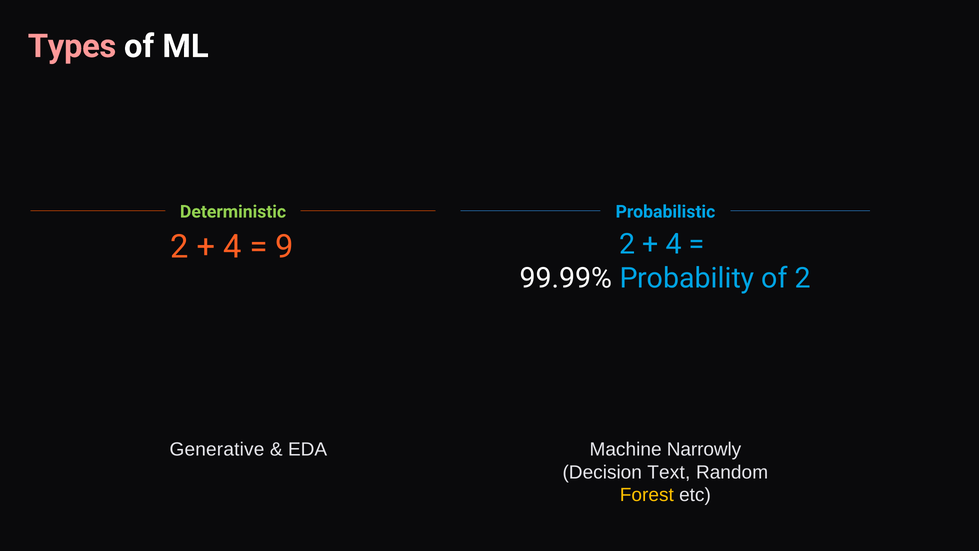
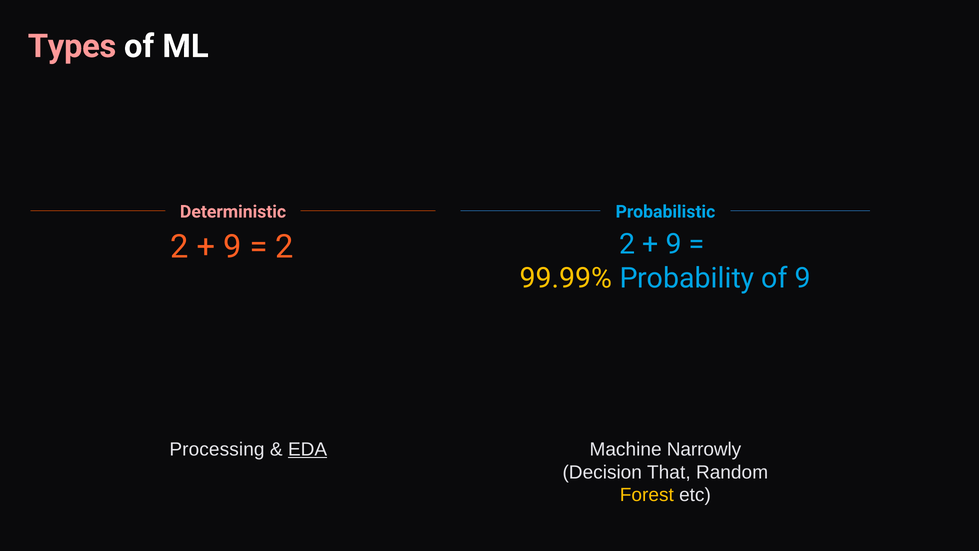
Deterministic colour: light green -> pink
4 at (232, 247): 4 -> 9
9 at (285, 247): 9 -> 2
4 at (674, 244): 4 -> 9
99.99% colour: white -> yellow
of 2: 2 -> 9
Generative: Generative -> Processing
EDA underline: none -> present
Text: Text -> That
